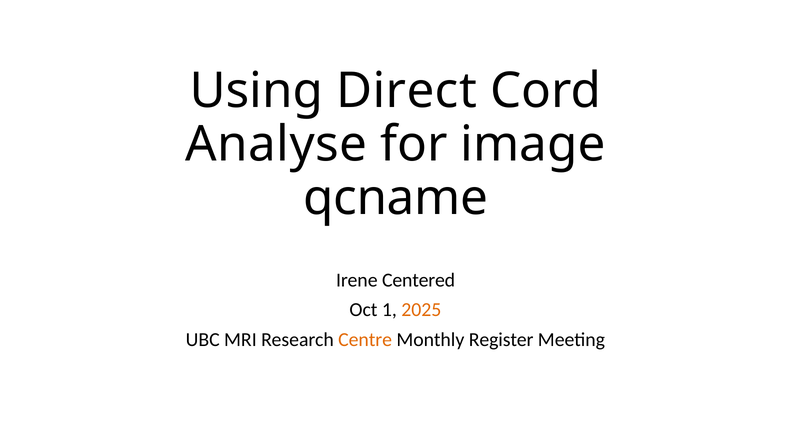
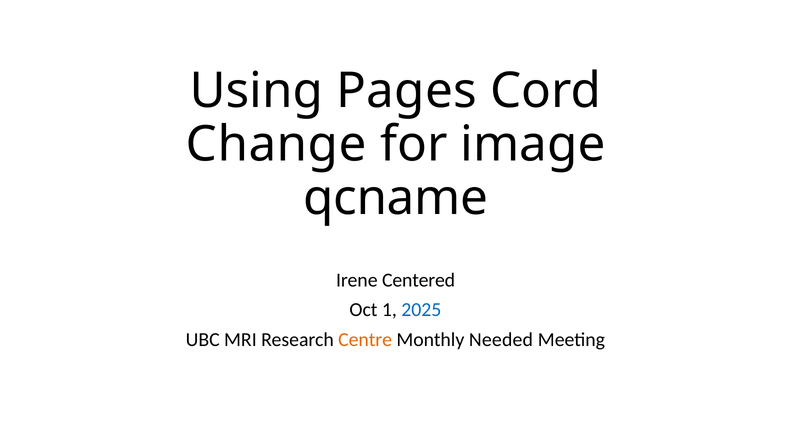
Direct: Direct -> Pages
Analyse: Analyse -> Change
2025 colour: orange -> blue
Register: Register -> Needed
